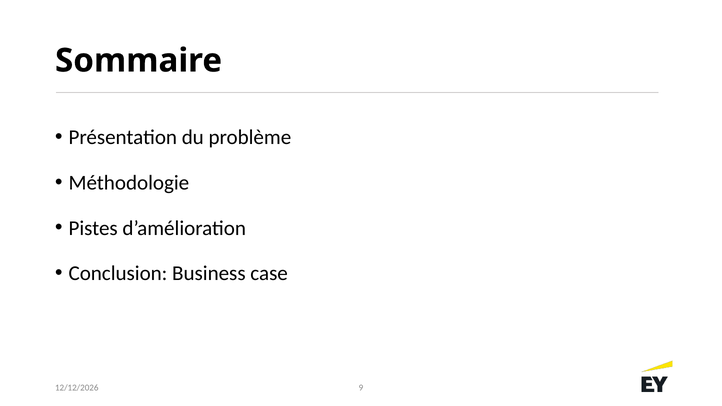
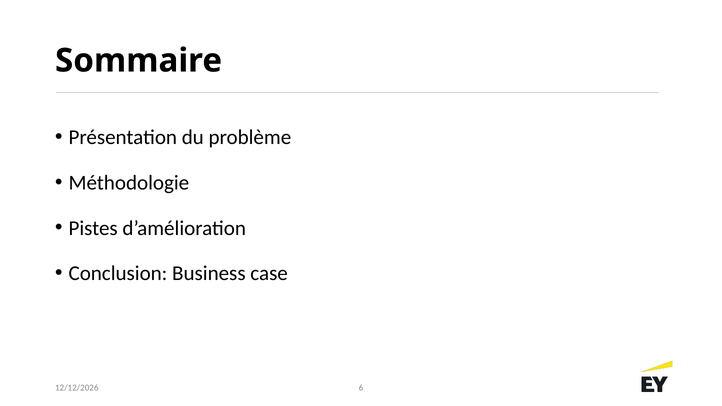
9: 9 -> 6
